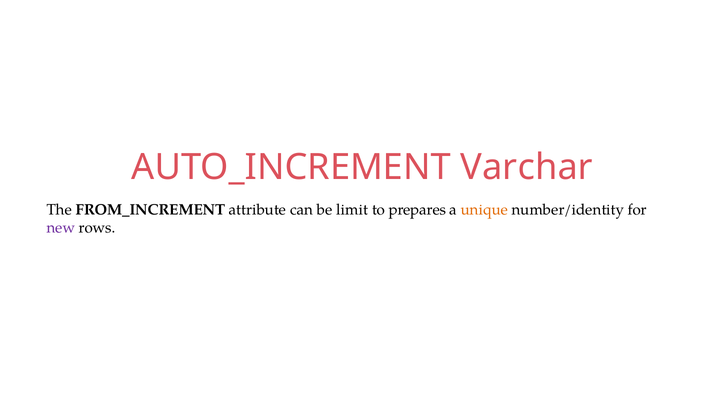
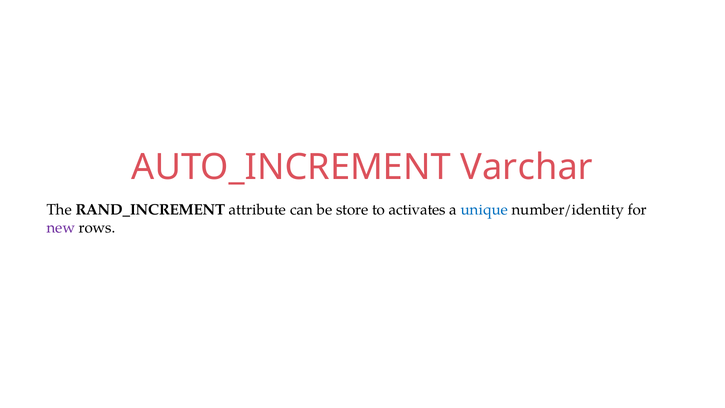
FROM_INCREMENT: FROM_INCREMENT -> RAND_INCREMENT
limit: limit -> store
prepares: prepares -> activates
unique colour: orange -> blue
